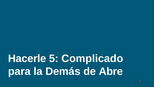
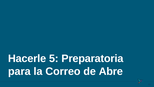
Complicado: Complicado -> Preparatoria
Demás: Demás -> Correo
